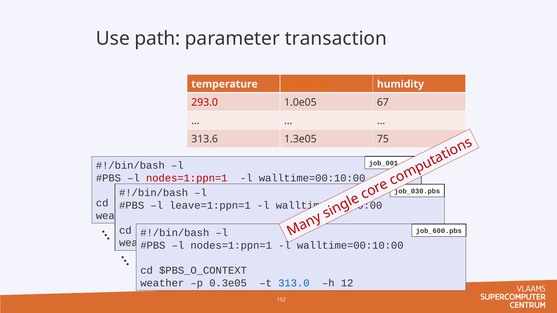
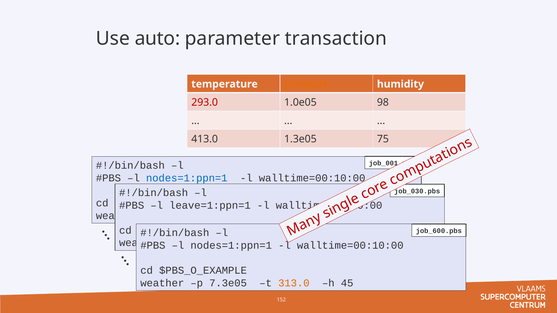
path: path -> auto
1.0e05 67: 67 -> 98
313.6: 313.6 -> 413.0
nodes=1:ppn=1 at (187, 178) colour: red -> blue
$PBS_O_CONTEXT: $PBS_O_CONTEXT -> $PBS_O_EXAMPLE
0.3e05: 0.3e05 -> 7.3e05
313.0 colour: blue -> orange
12: 12 -> 45
